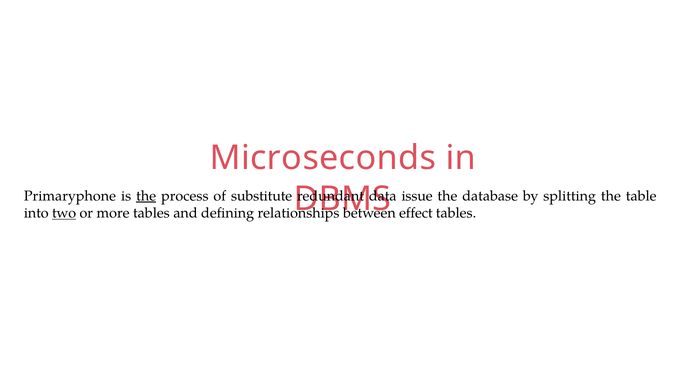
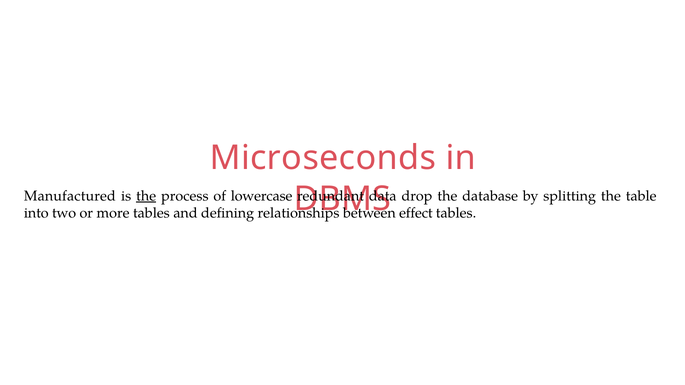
Primaryphone: Primaryphone -> Manufactured
substitute: substitute -> lowercase
issue: issue -> drop
two underline: present -> none
